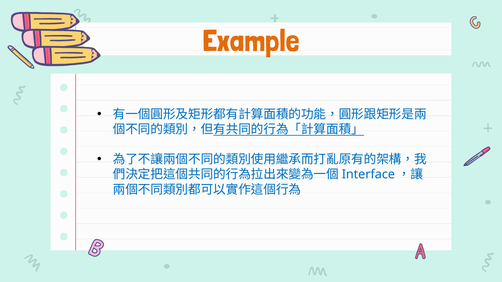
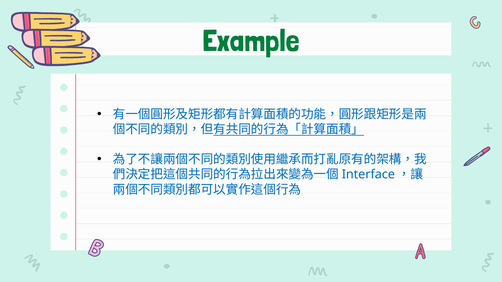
Example colour: orange -> green
